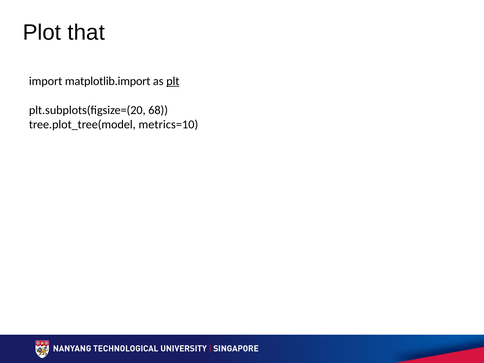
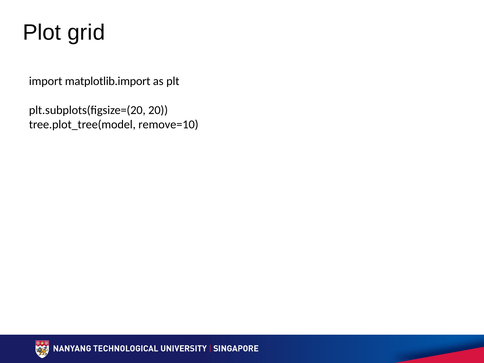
that: that -> grid
plt underline: present -> none
68: 68 -> 20
metrics=10: metrics=10 -> remove=10
